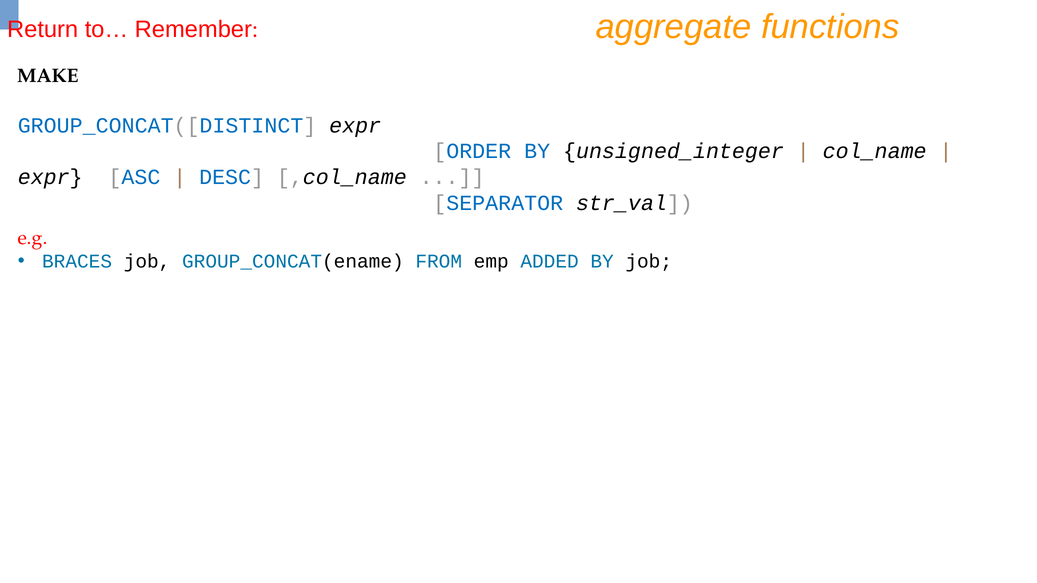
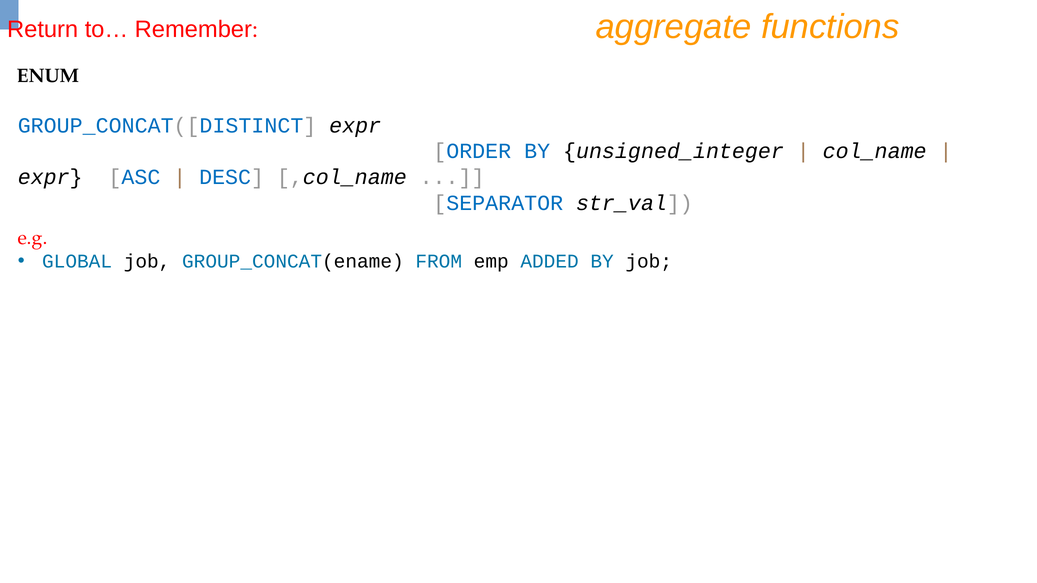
MAKE: MAKE -> ENUM
BRACES: BRACES -> GLOBAL
